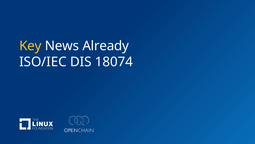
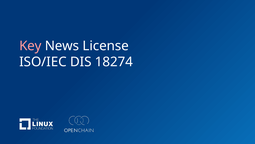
Key colour: yellow -> pink
Already: Already -> License
18074: 18074 -> 18274
